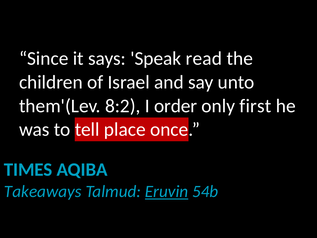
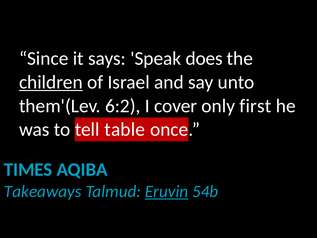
read: read -> does
children underline: none -> present
8:2: 8:2 -> 6:2
order: order -> cover
place: place -> table
